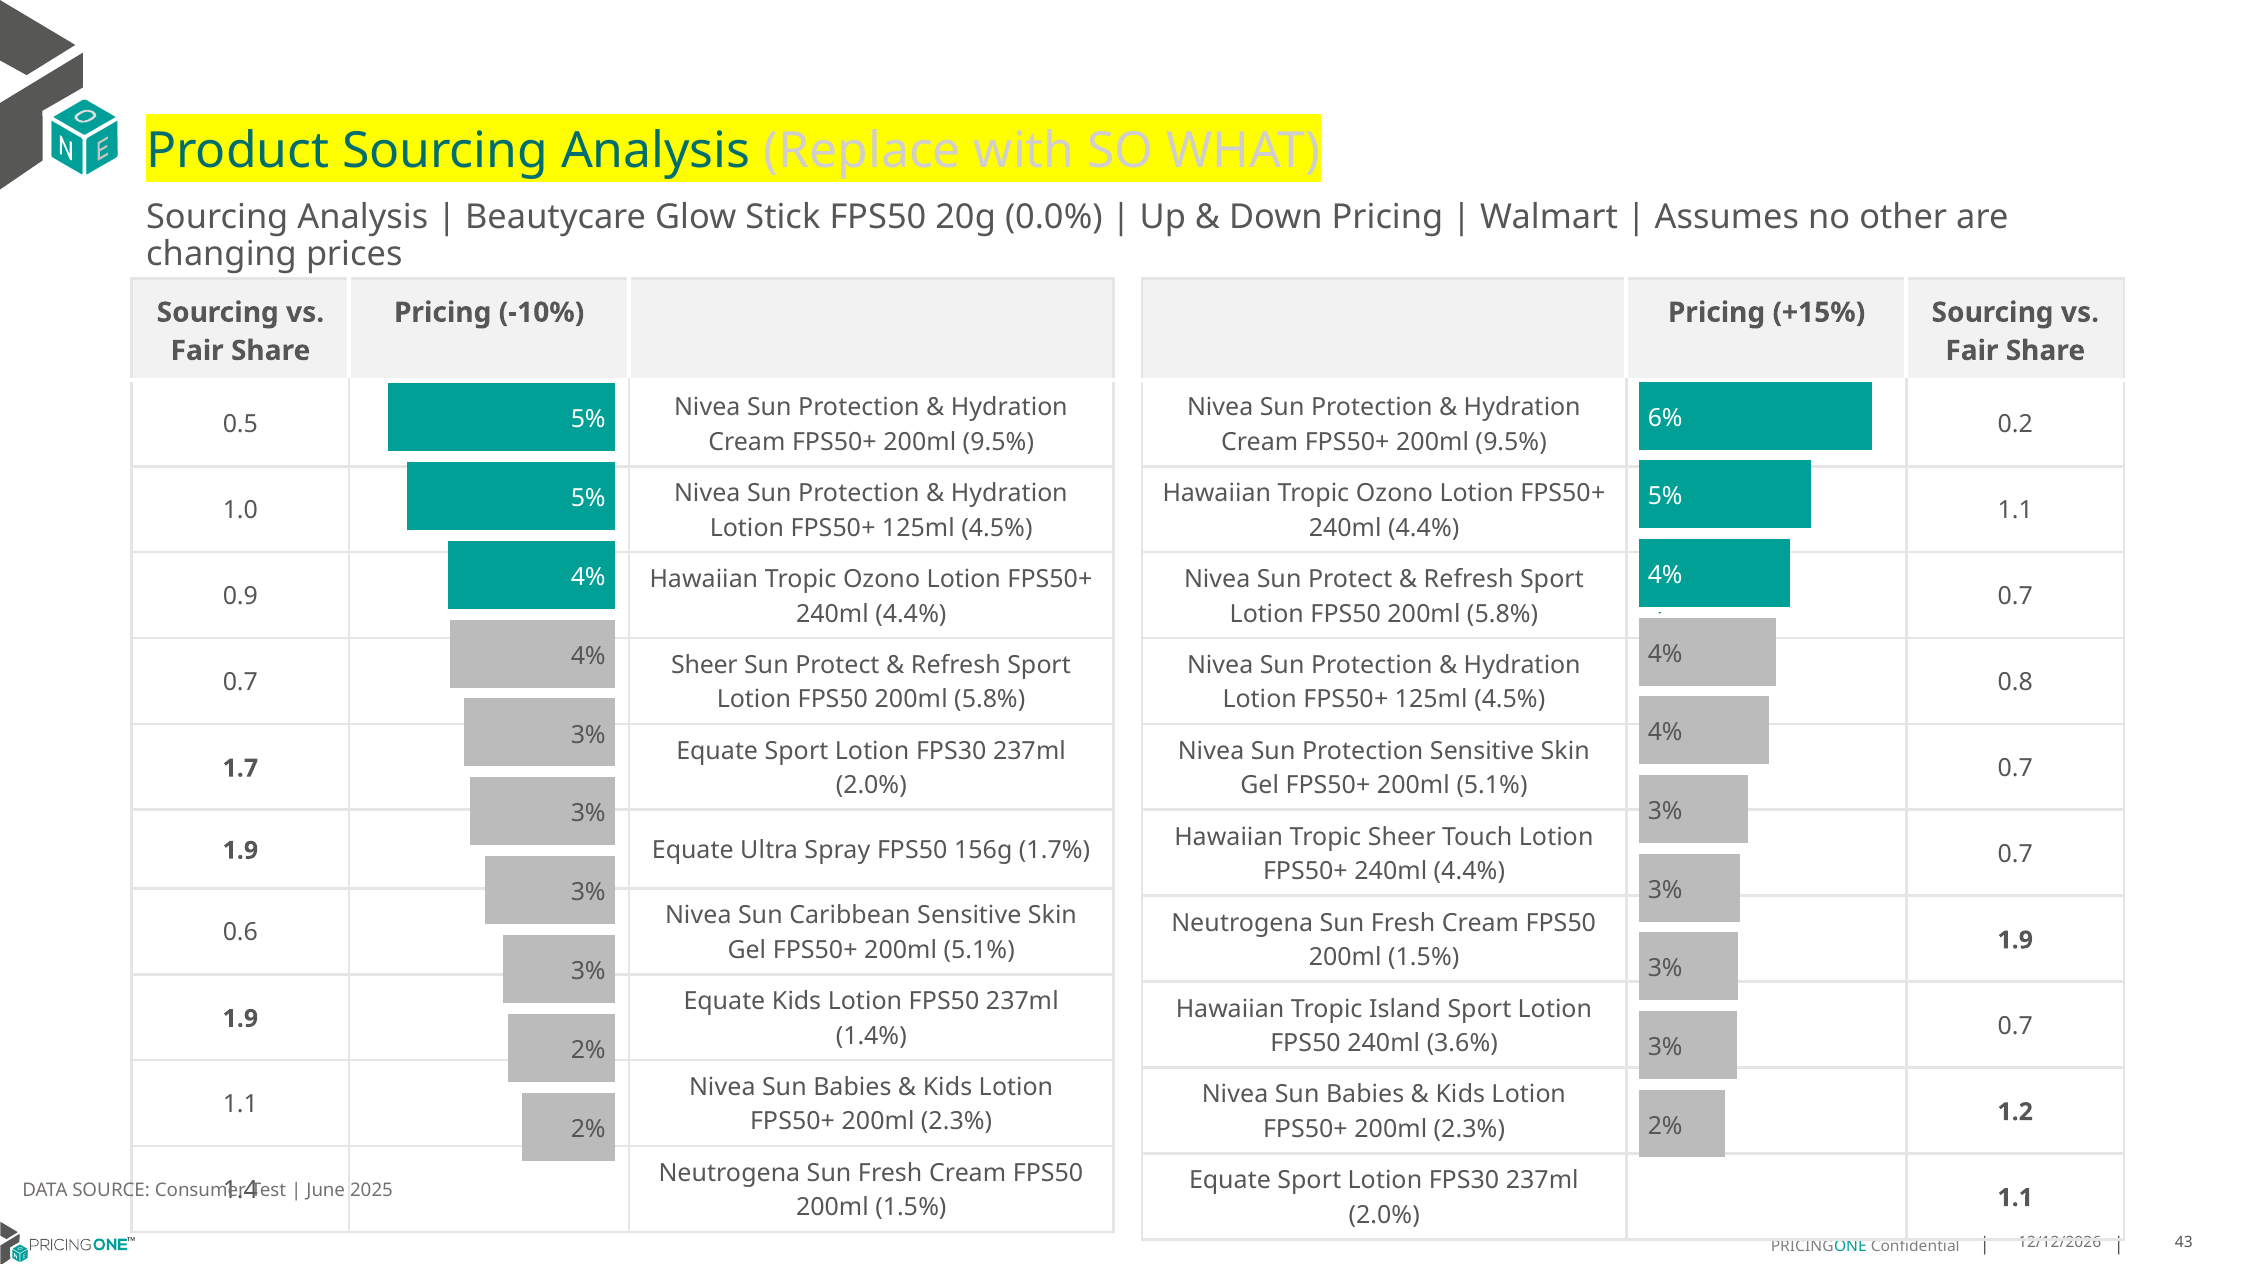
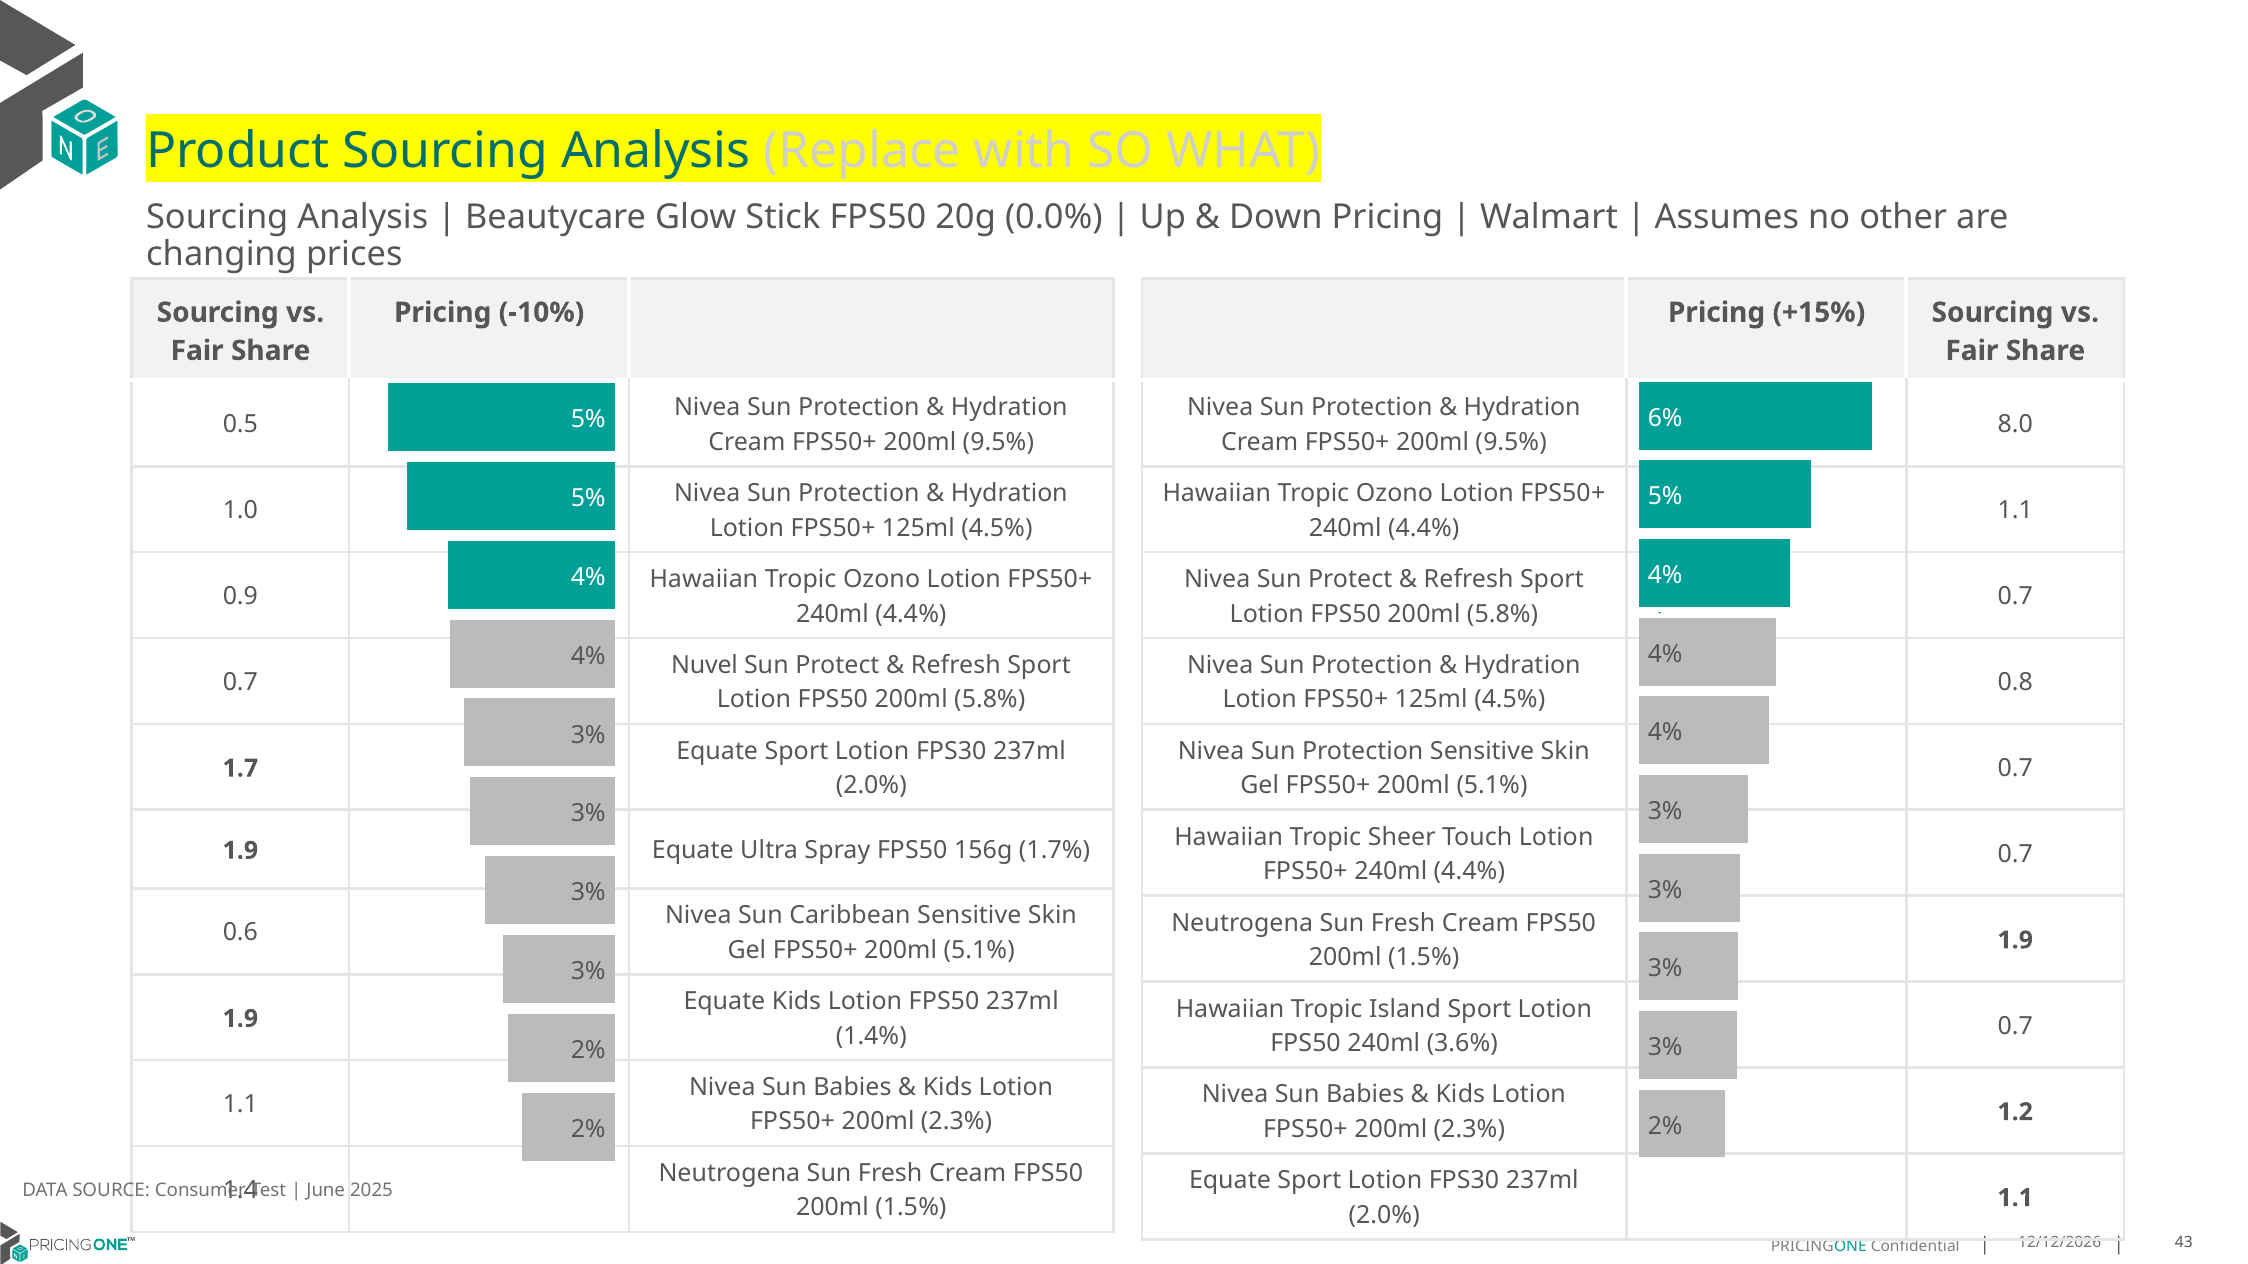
0.2: 0.2 -> 8.0
Sheer at (705, 665): Sheer -> Nuvel
